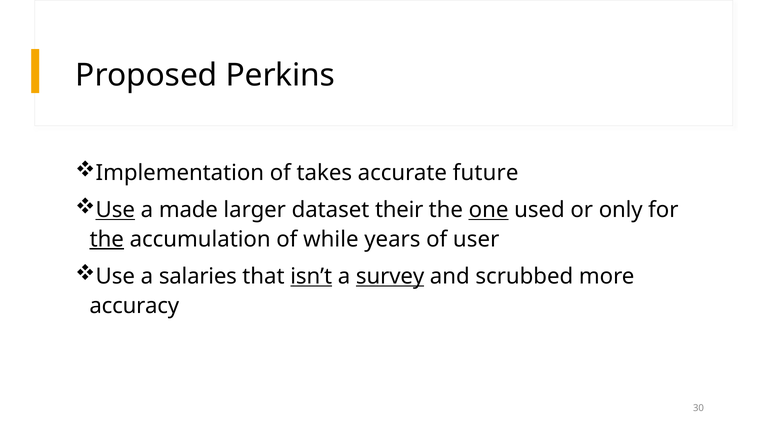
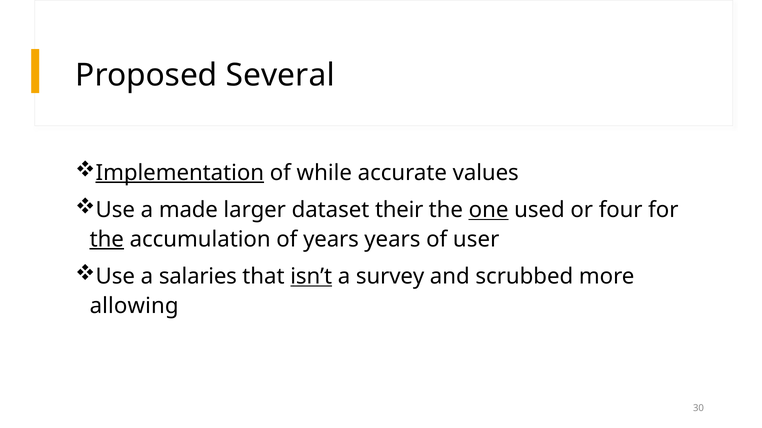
Perkins: Perkins -> Several
Implementation underline: none -> present
takes: takes -> while
future: future -> values
Use at (115, 210) underline: present -> none
only: only -> four
of while: while -> years
survey underline: present -> none
accuracy: accuracy -> allowing
